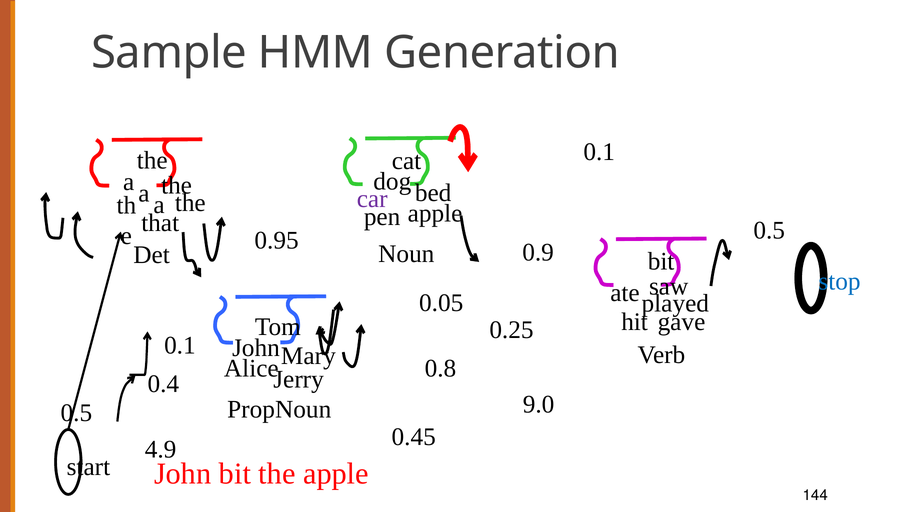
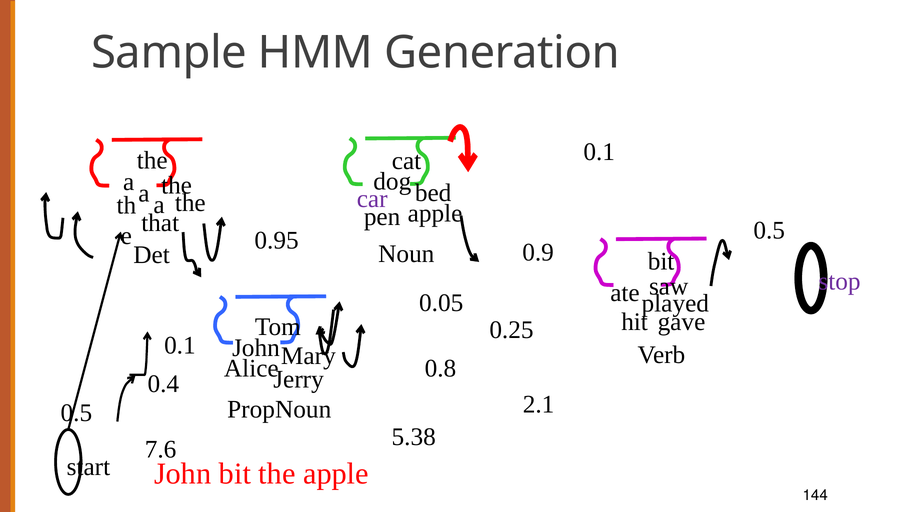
stop colour: blue -> purple
9.0: 9.0 -> 2.1
0.45: 0.45 -> 5.38
4.9: 4.9 -> 7.6
